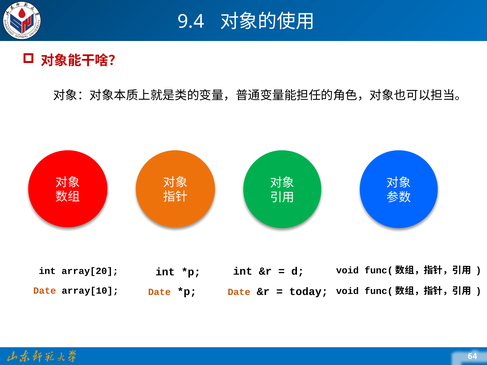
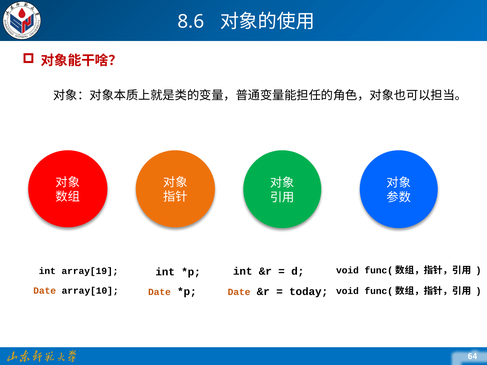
9.4: 9.4 -> 8.6
array[20: array[20 -> array[19
